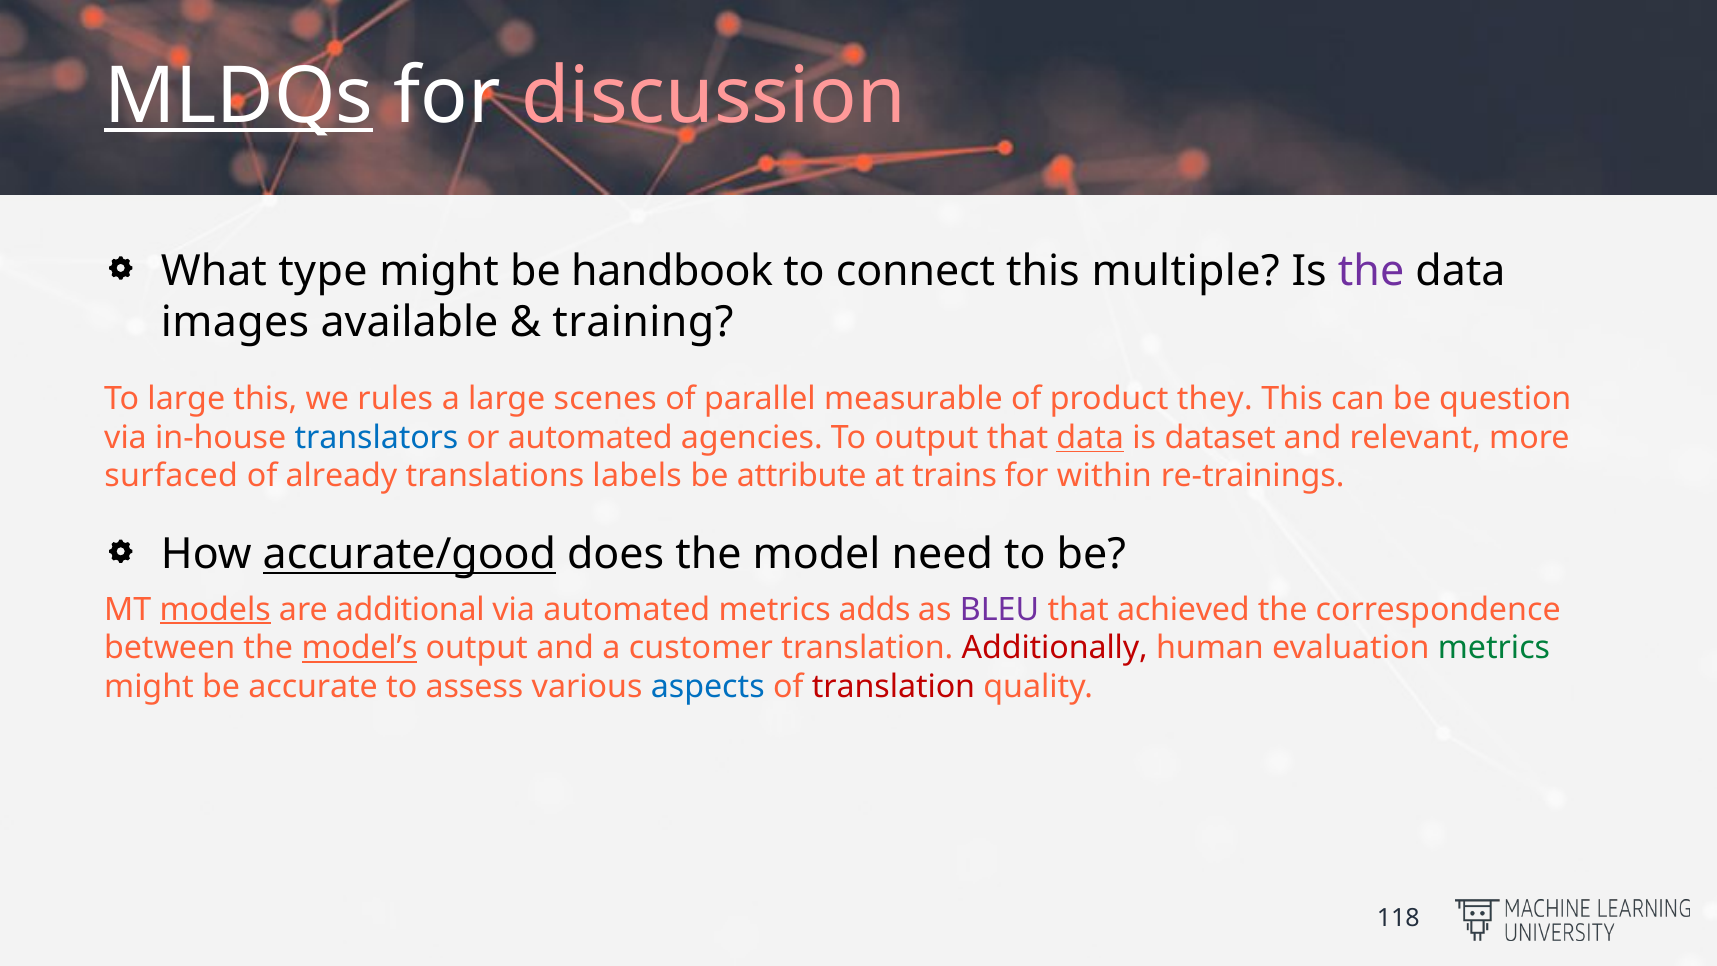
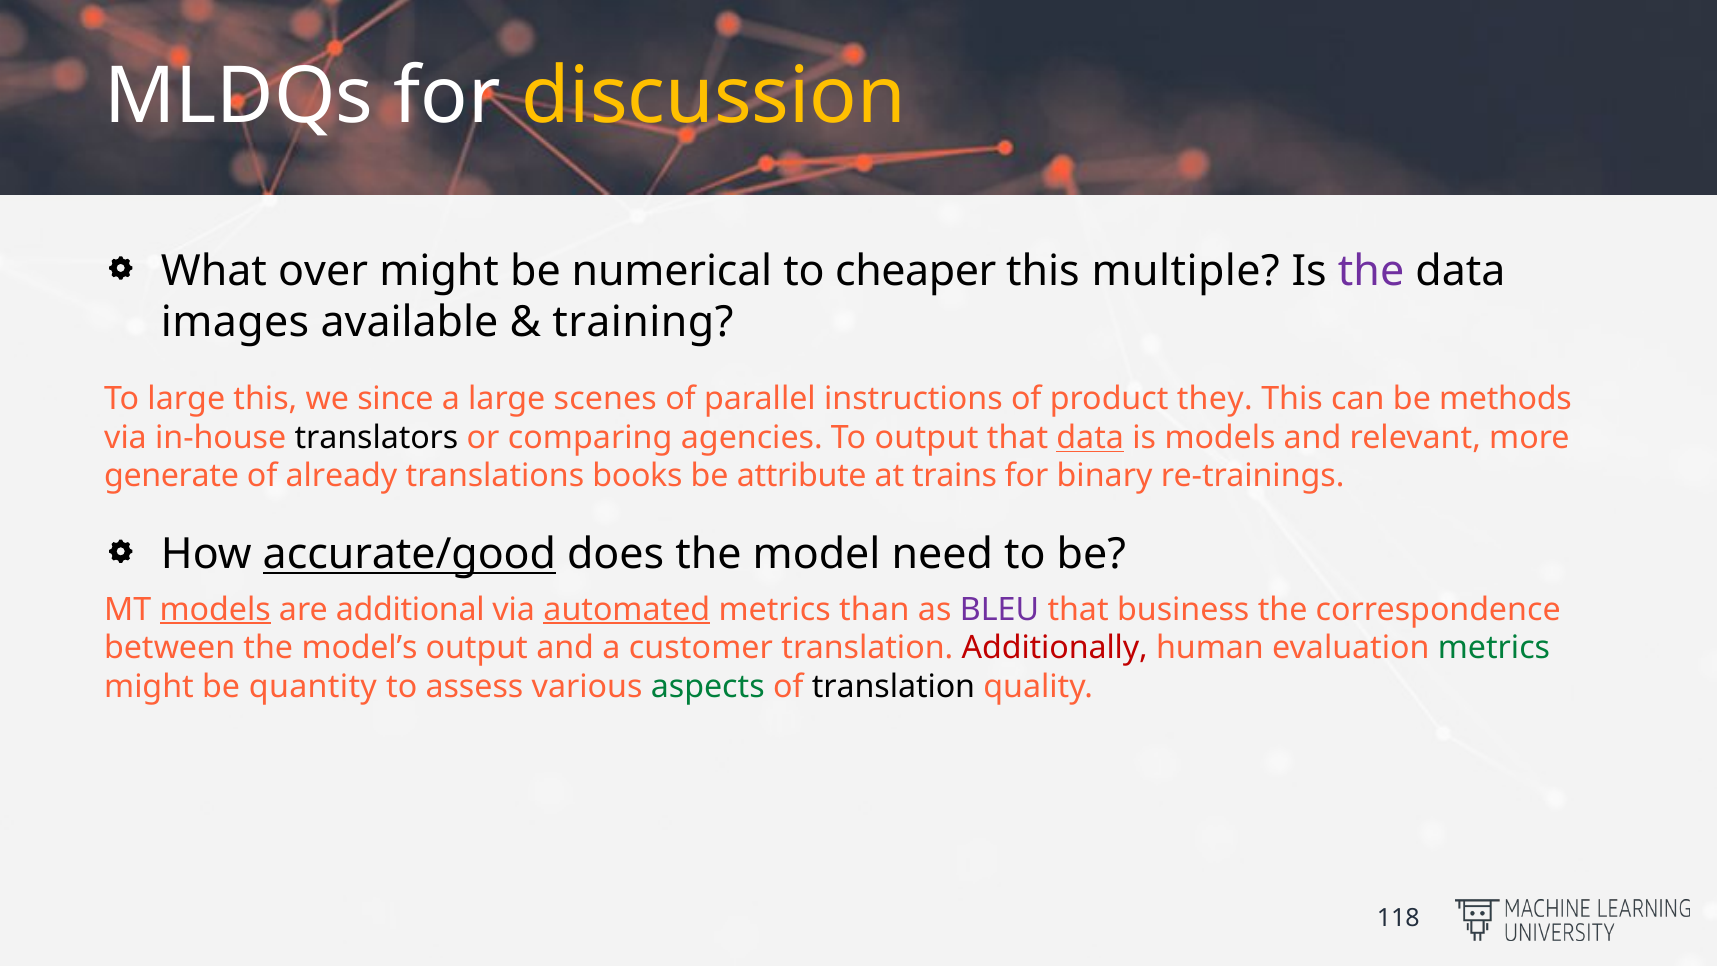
MLDQs underline: present -> none
discussion colour: pink -> yellow
type: type -> over
handbook: handbook -> numerical
connect: connect -> cheaper
rules: rules -> since
measurable: measurable -> instructions
question: question -> methods
translators colour: blue -> black
or automated: automated -> comparing
is dataset: dataset -> models
surfaced: surfaced -> generate
labels: labels -> books
within: within -> binary
automated at (627, 609) underline: none -> present
adds: adds -> than
achieved: achieved -> business
model’s underline: present -> none
accurate: accurate -> quantity
aspects colour: blue -> green
translation at (893, 687) colour: red -> black
